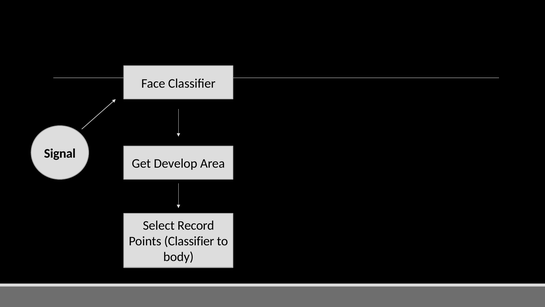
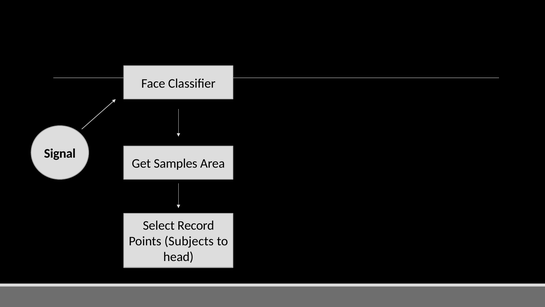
Develop: Develop -> Samples
Points Classifier: Classifier -> Subjects
body: body -> head
